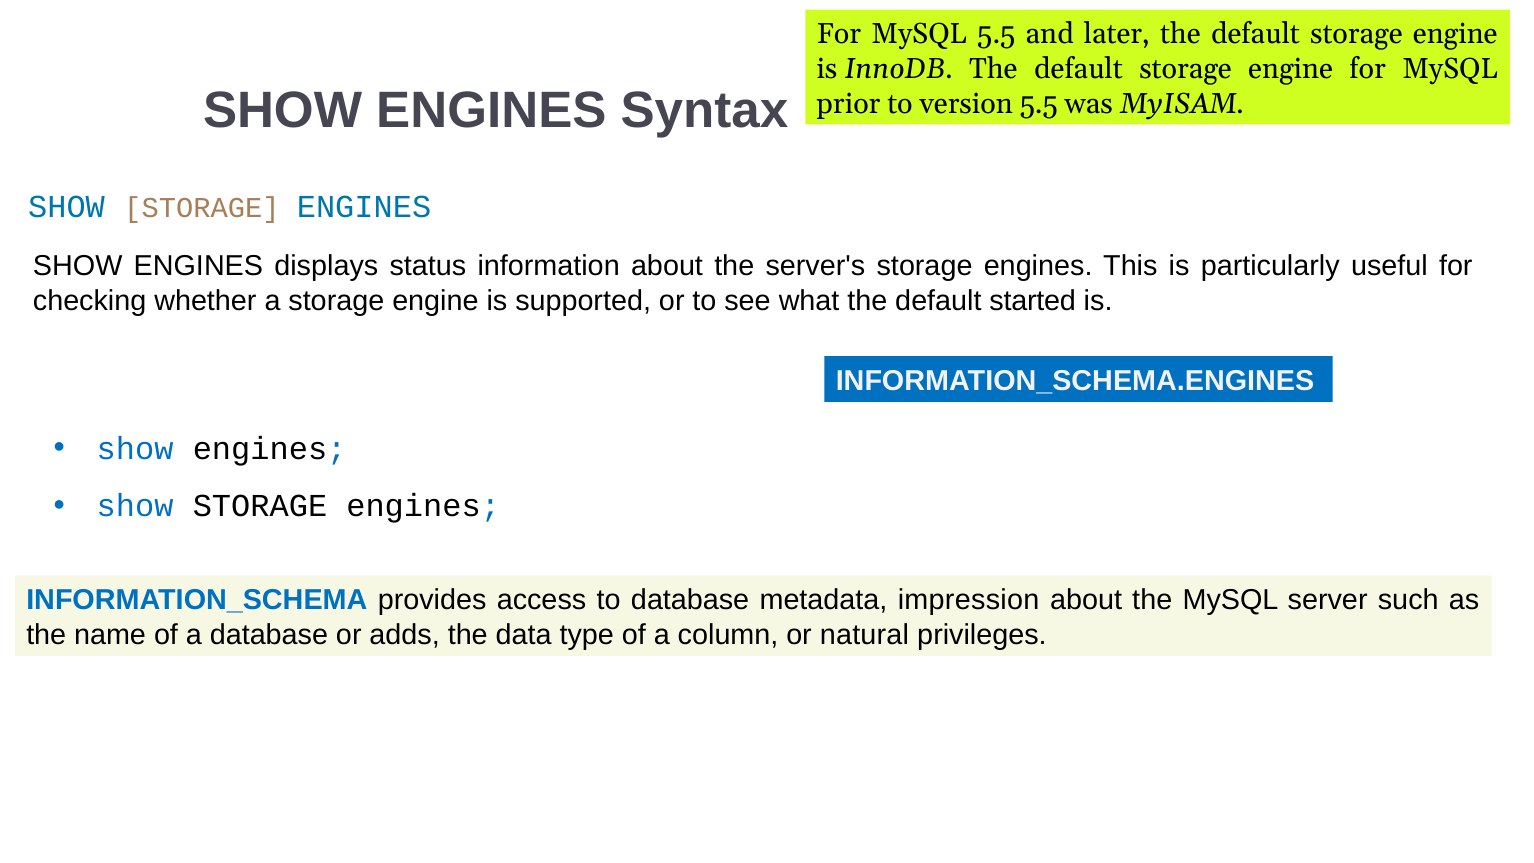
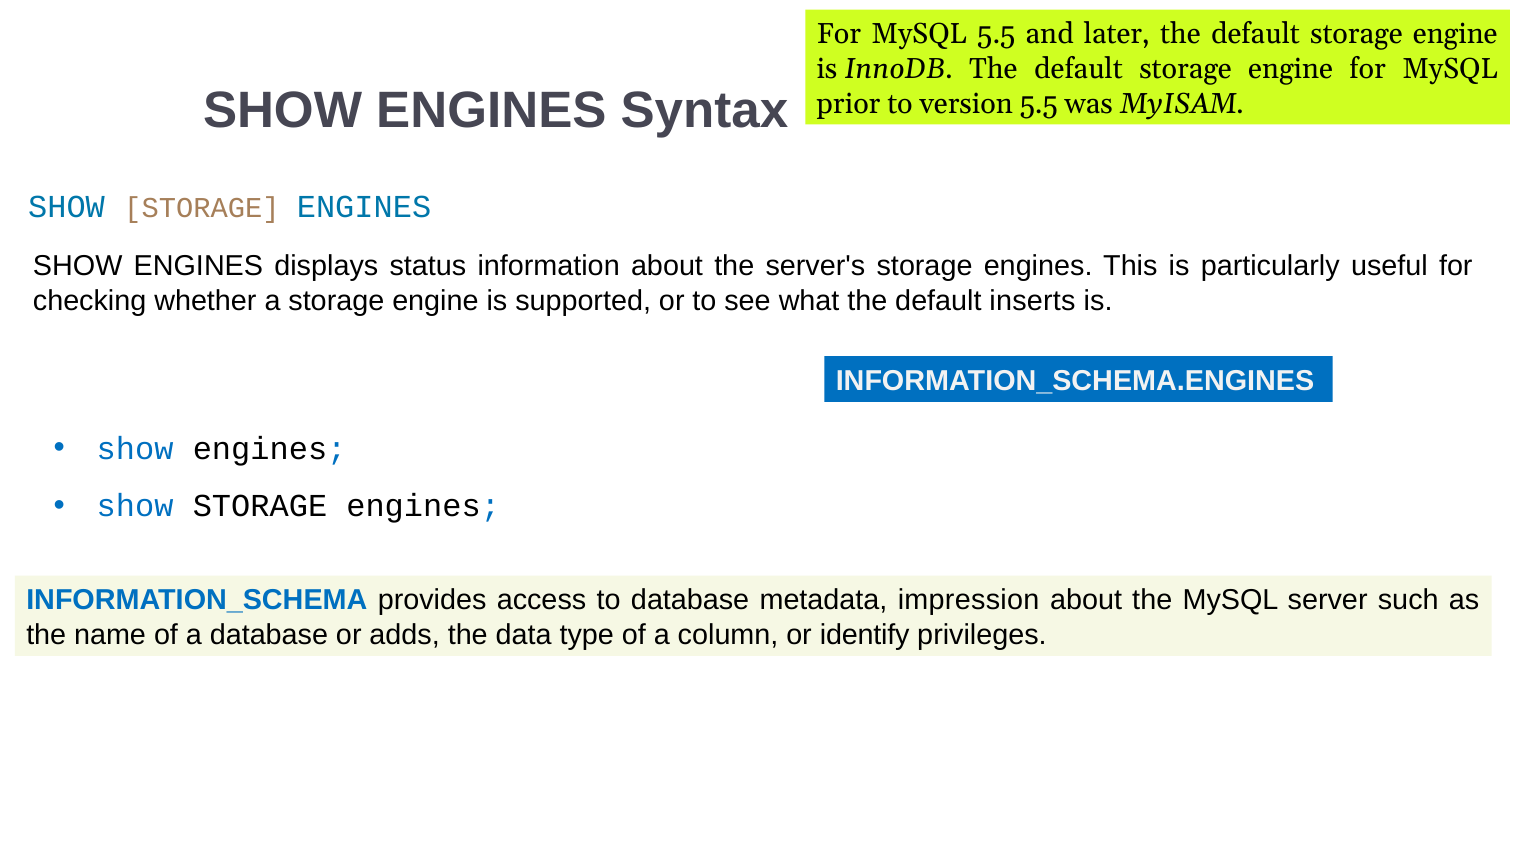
started: started -> inserts
natural: natural -> identify
